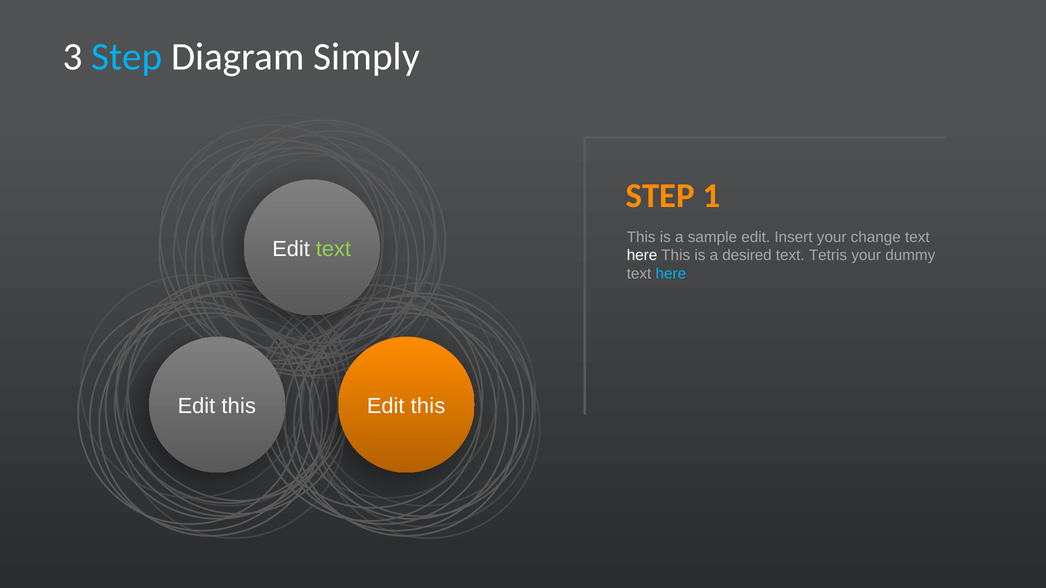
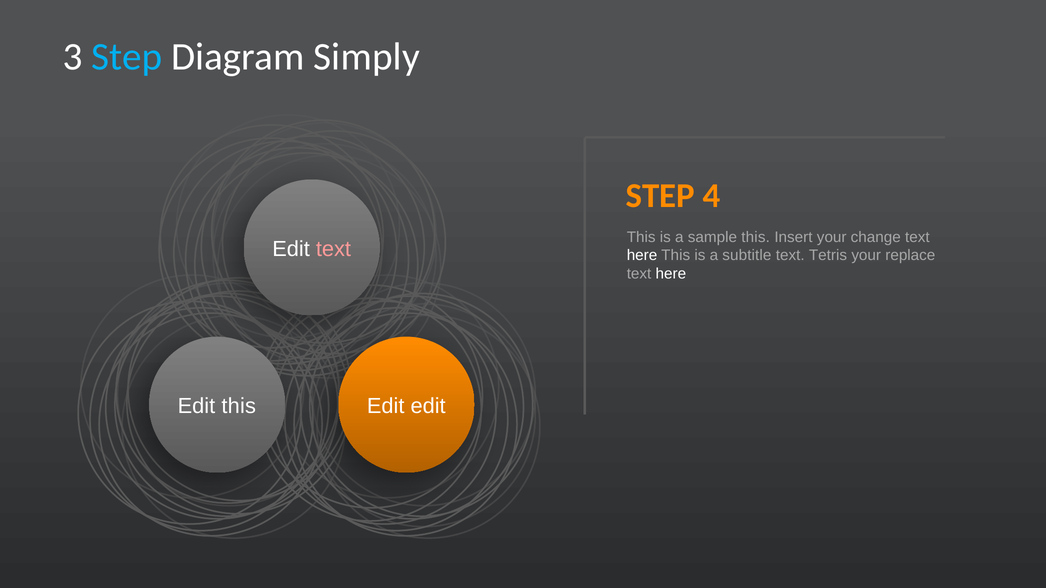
1: 1 -> 4
sample edit: edit -> this
text at (333, 249) colour: light green -> pink
desired: desired -> subtitle
dummy: dummy -> replace
here at (671, 274) colour: light blue -> white
this at (428, 406): this -> edit
